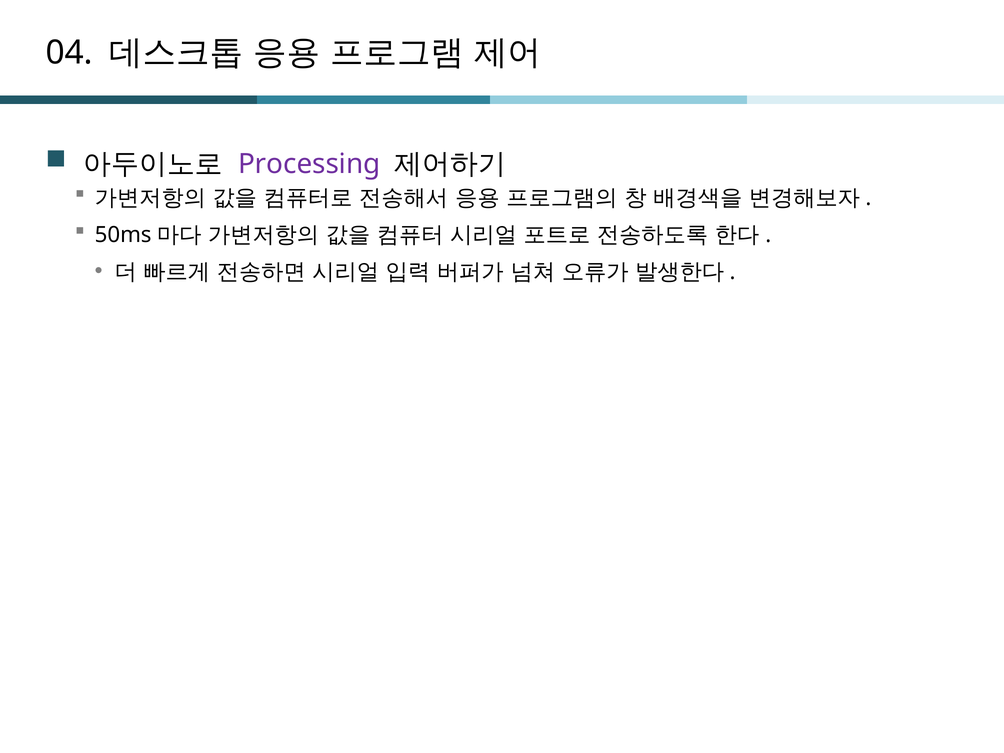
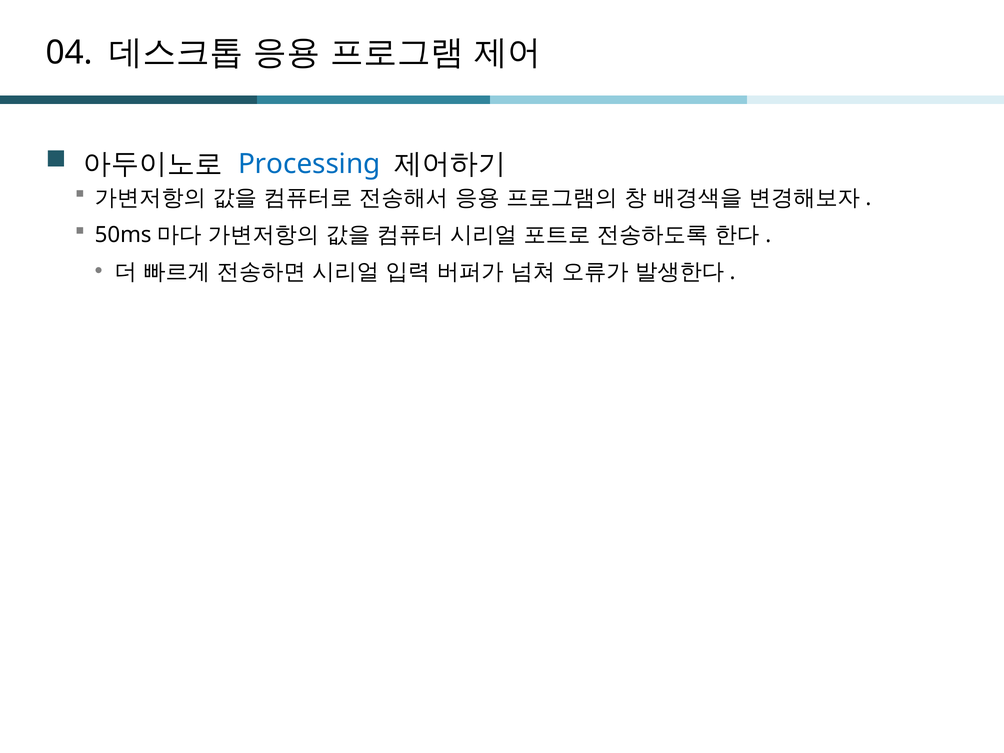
Processing colour: purple -> blue
